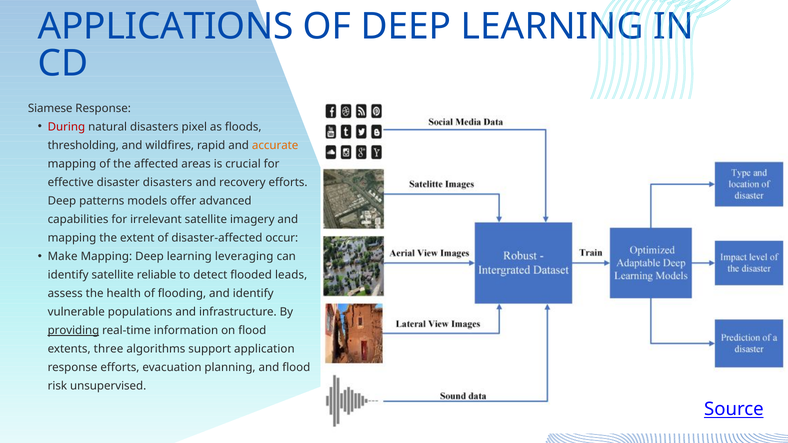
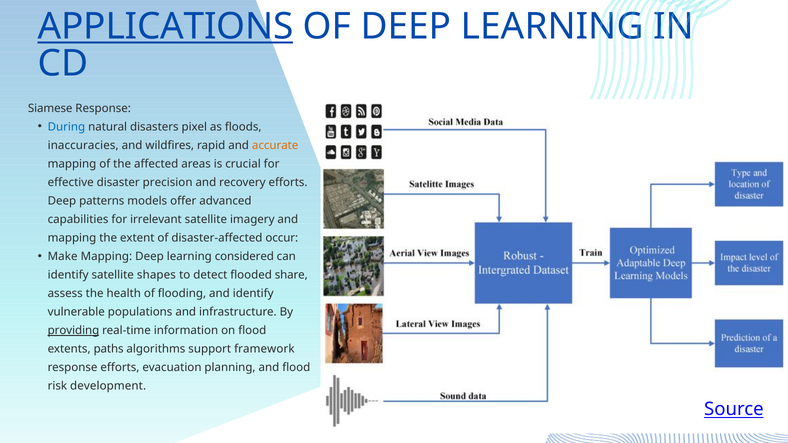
APPLICATIONS underline: none -> present
During colour: red -> blue
thresholding: thresholding -> inaccuracies
disaster disasters: disasters -> precision
leveraging: leveraging -> considered
reliable: reliable -> shapes
leads: leads -> share
three: three -> paths
application: application -> framework
unsupervised: unsupervised -> development
